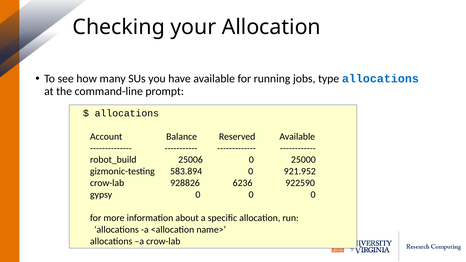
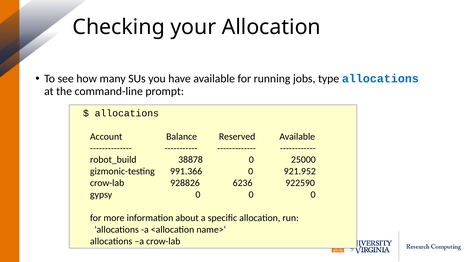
25006: 25006 -> 38878
583.894: 583.894 -> 991.366
